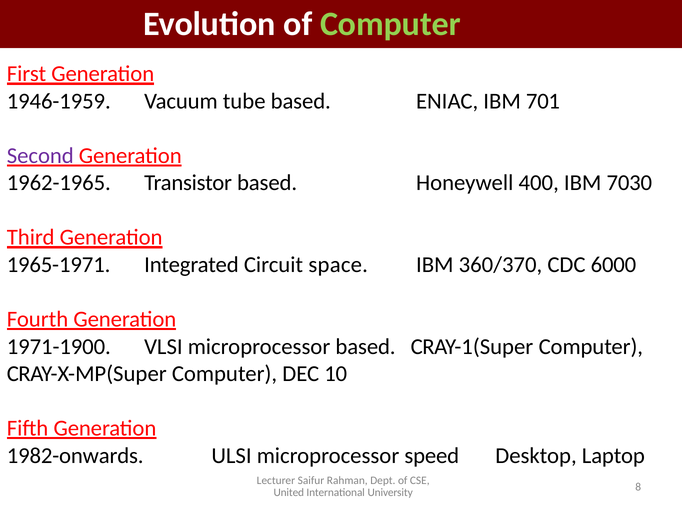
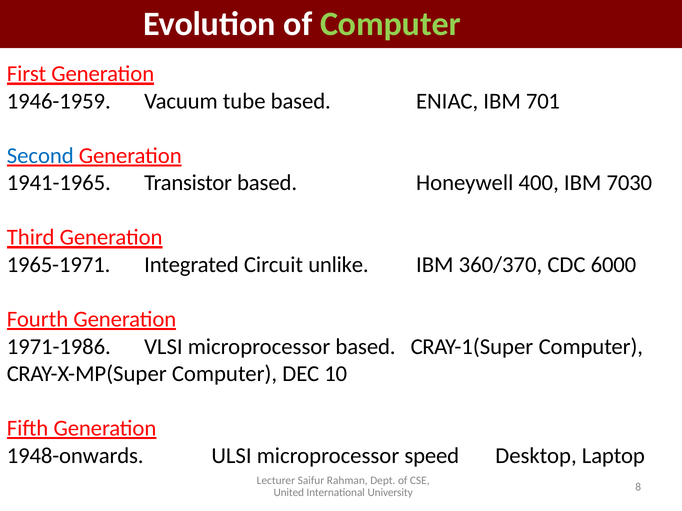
Second colour: purple -> blue
1962-1965: 1962-1965 -> 1941-1965
space: space -> unlike
1971-1900: 1971-1900 -> 1971-1986
1982-onwards: 1982-onwards -> 1948-onwards
